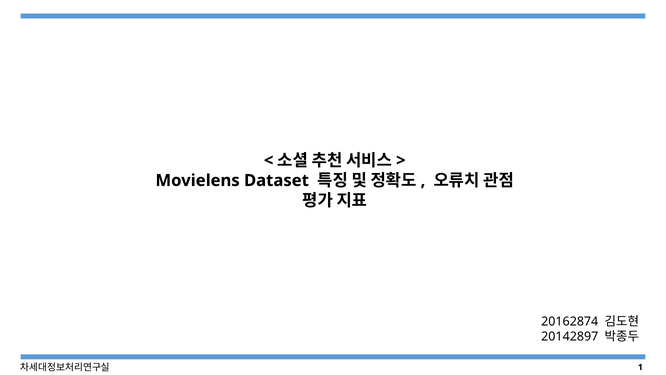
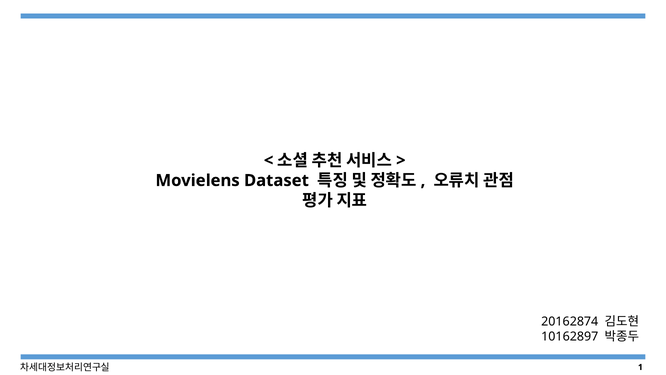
20142897: 20142897 -> 10162897
